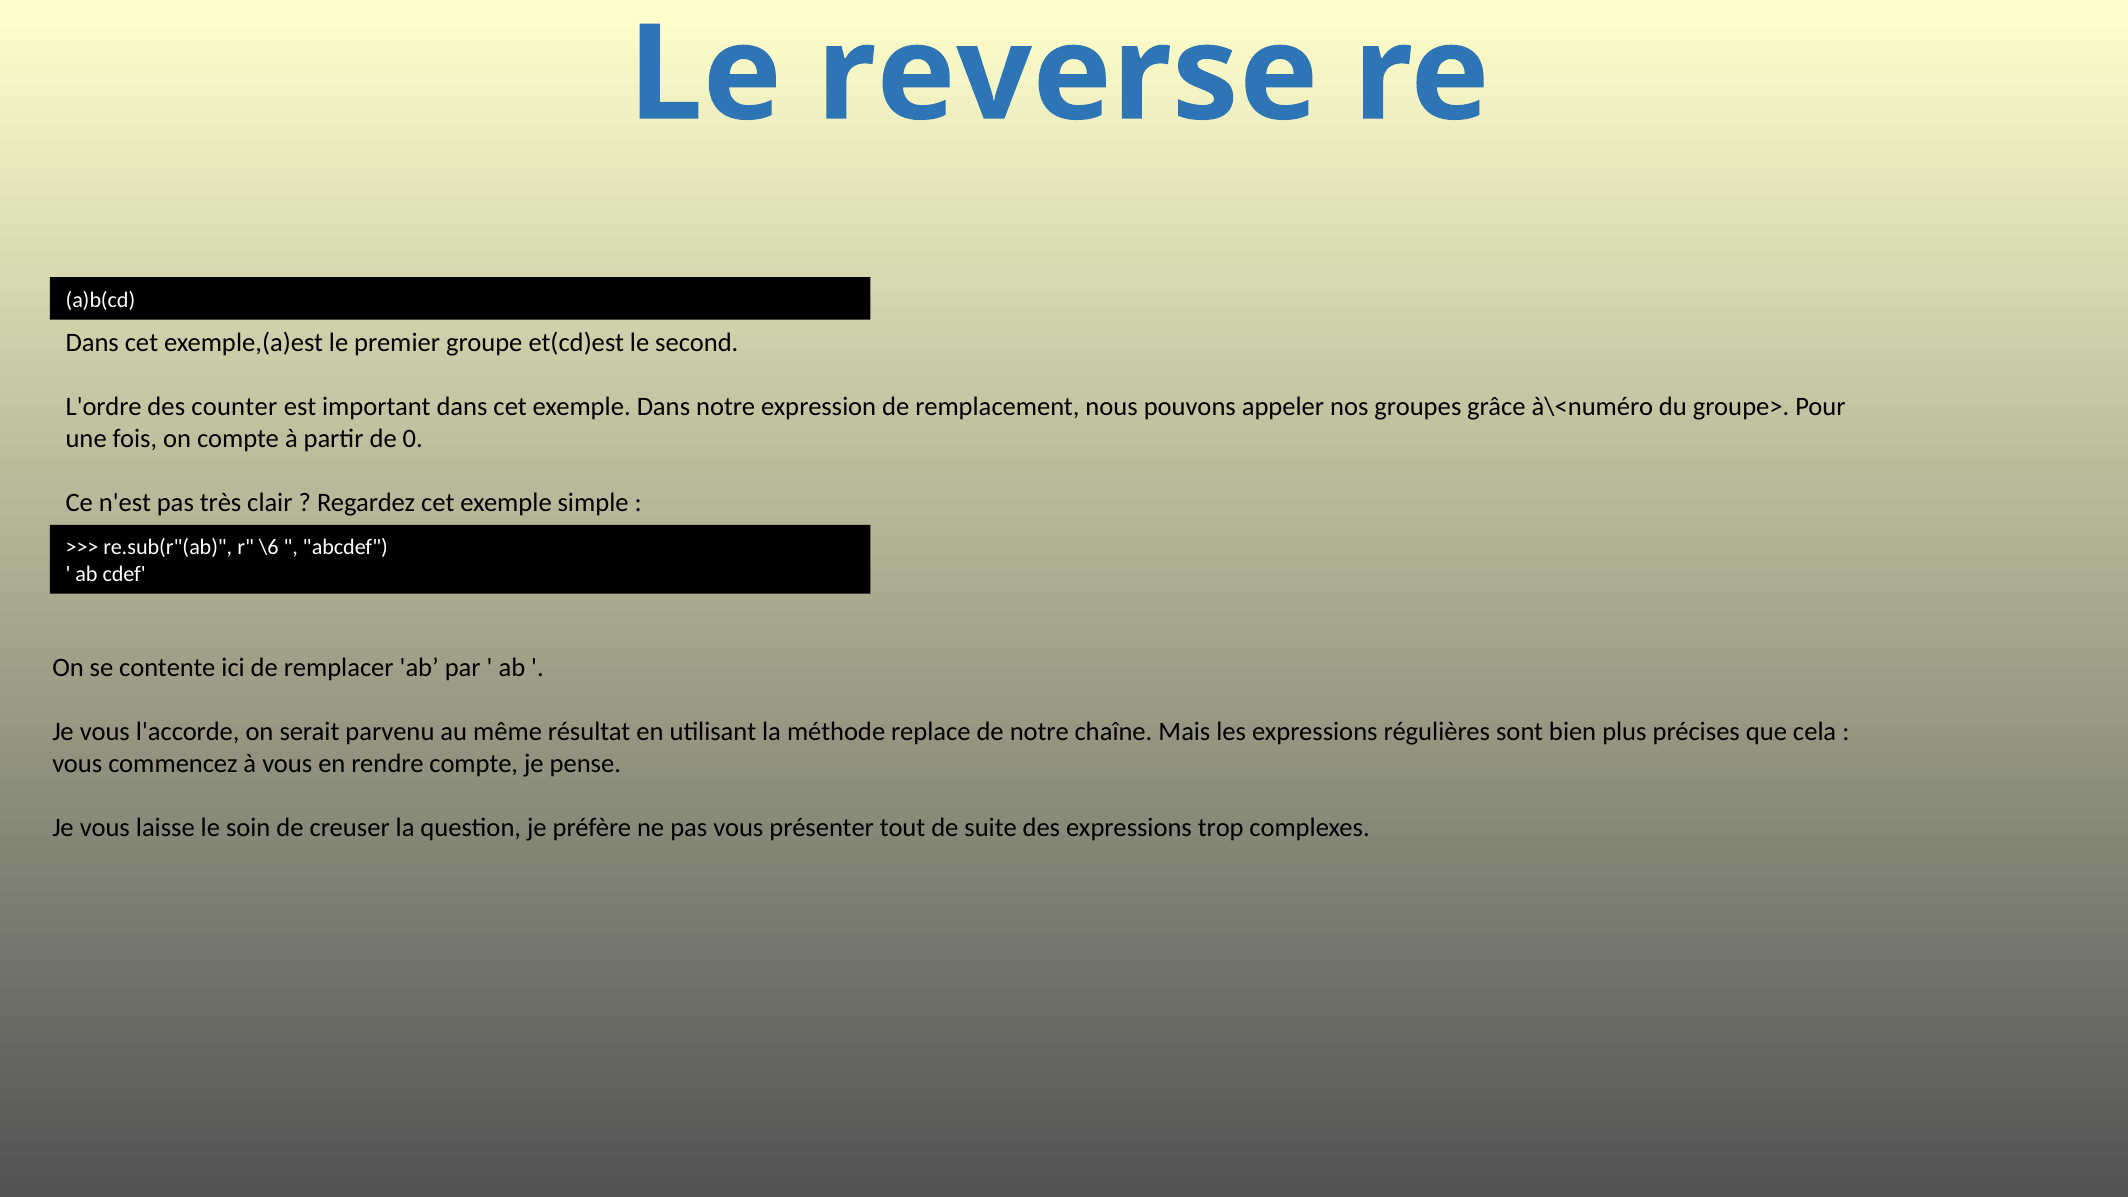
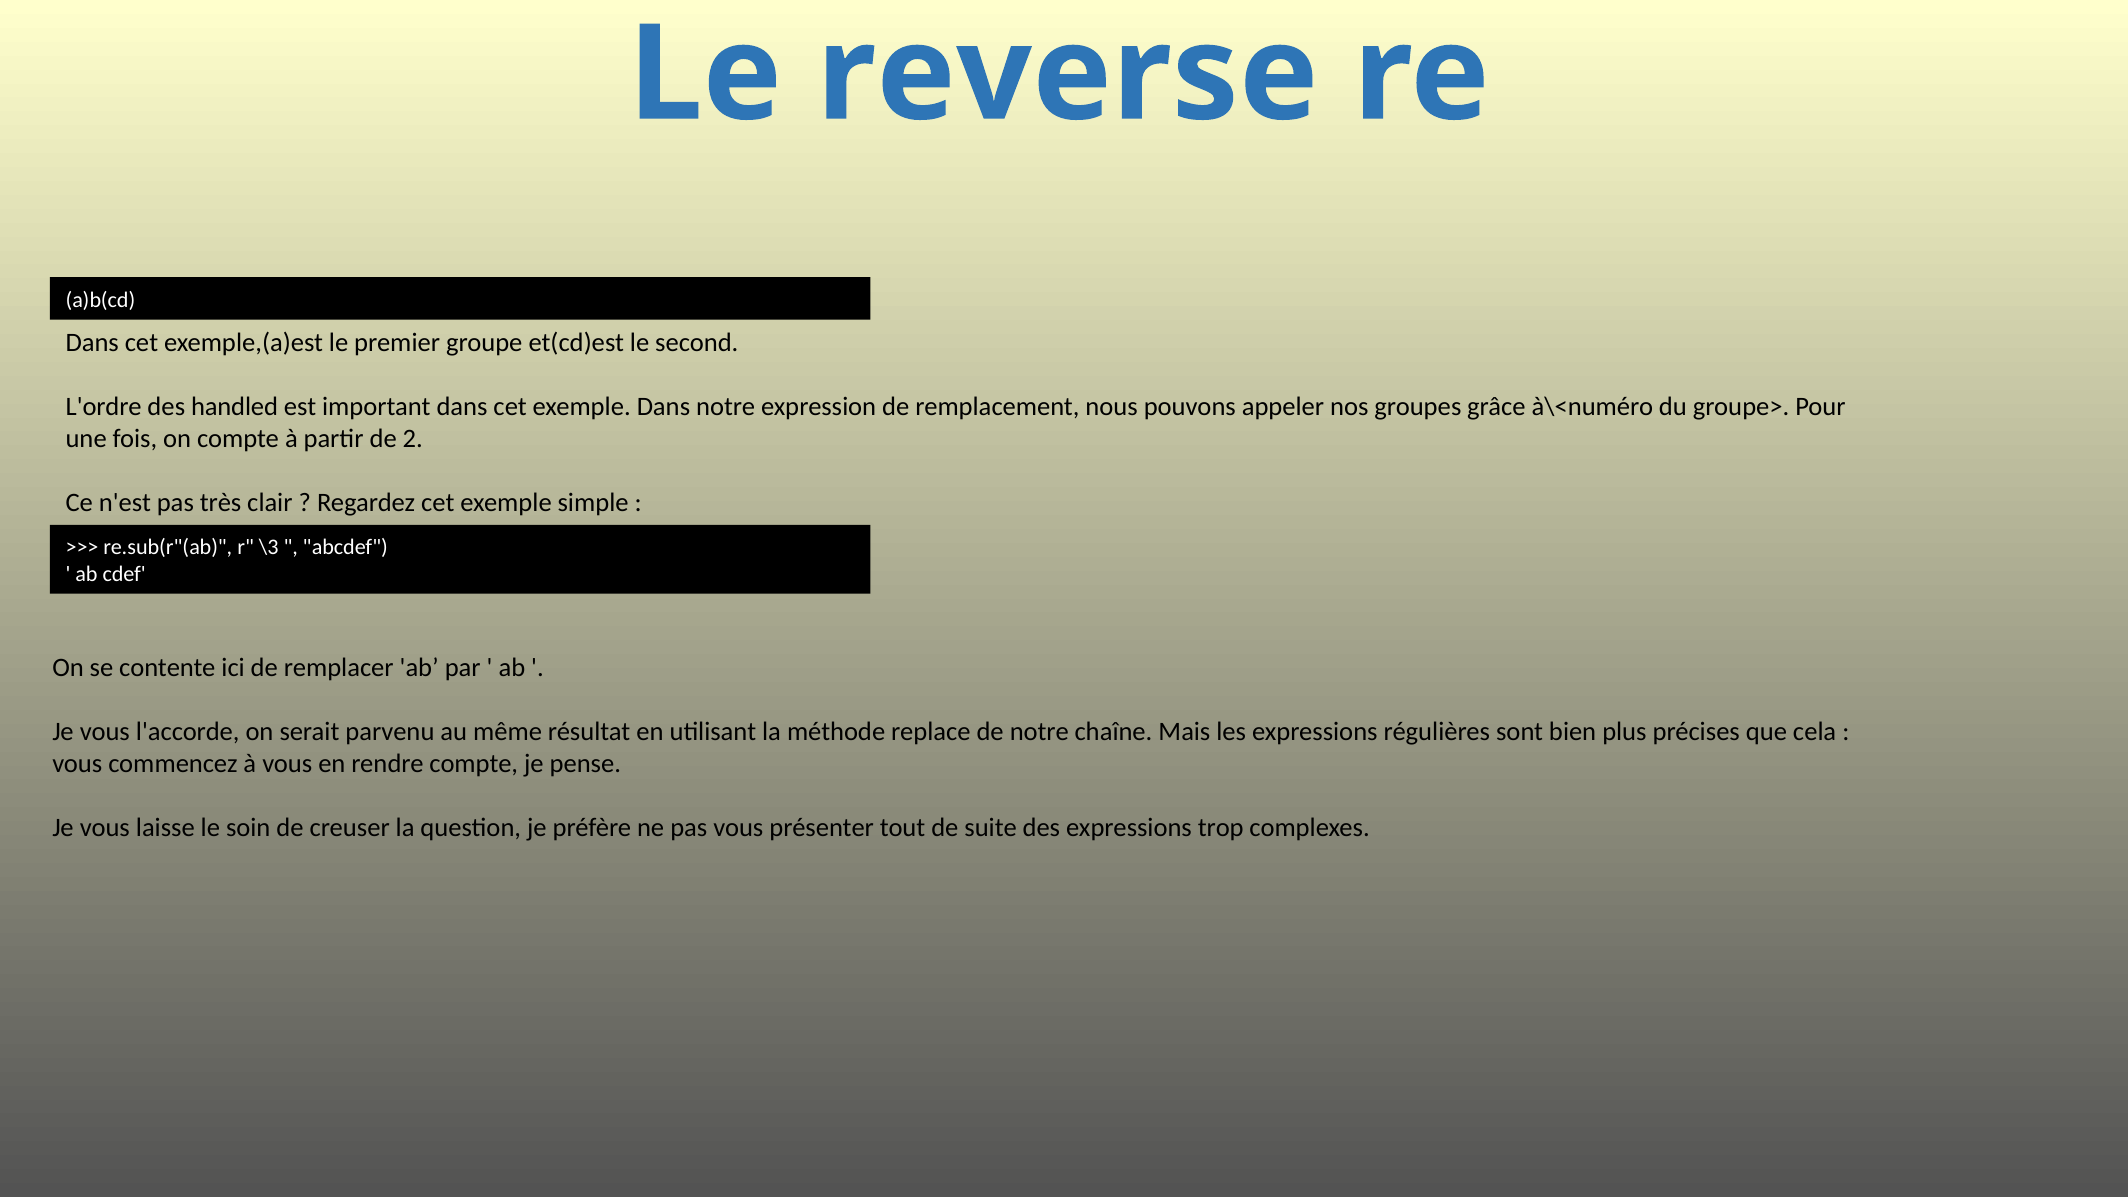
counter: counter -> handled
0: 0 -> 2
\6: \6 -> \3
